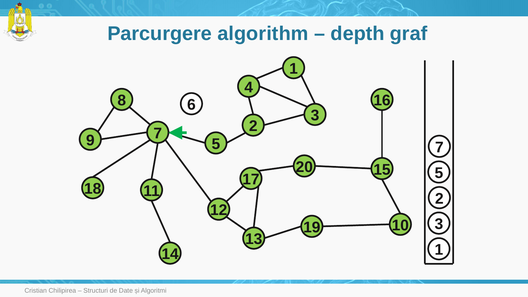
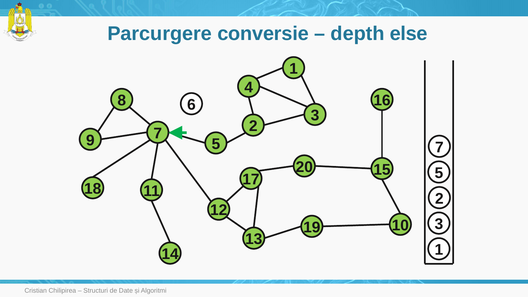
algorithm: algorithm -> conversie
graf: graf -> else
